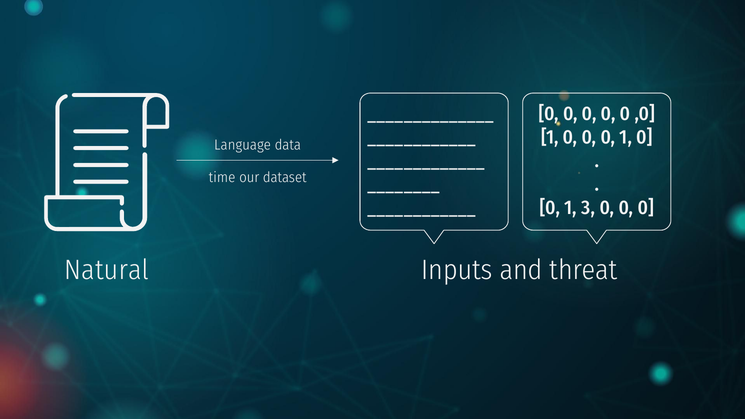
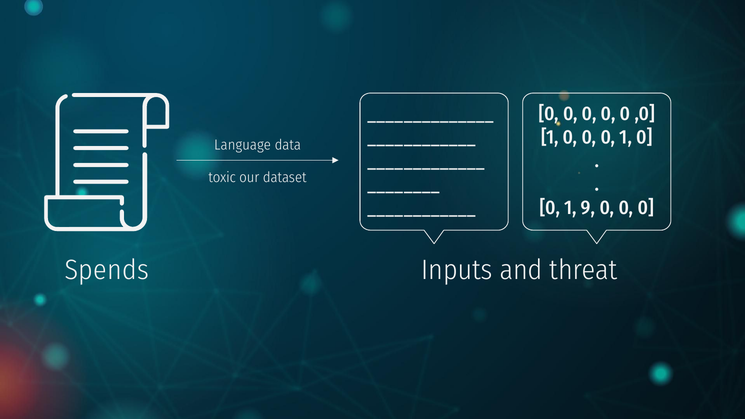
time: time -> toxic
3: 3 -> 9
Natural: Natural -> Spends
